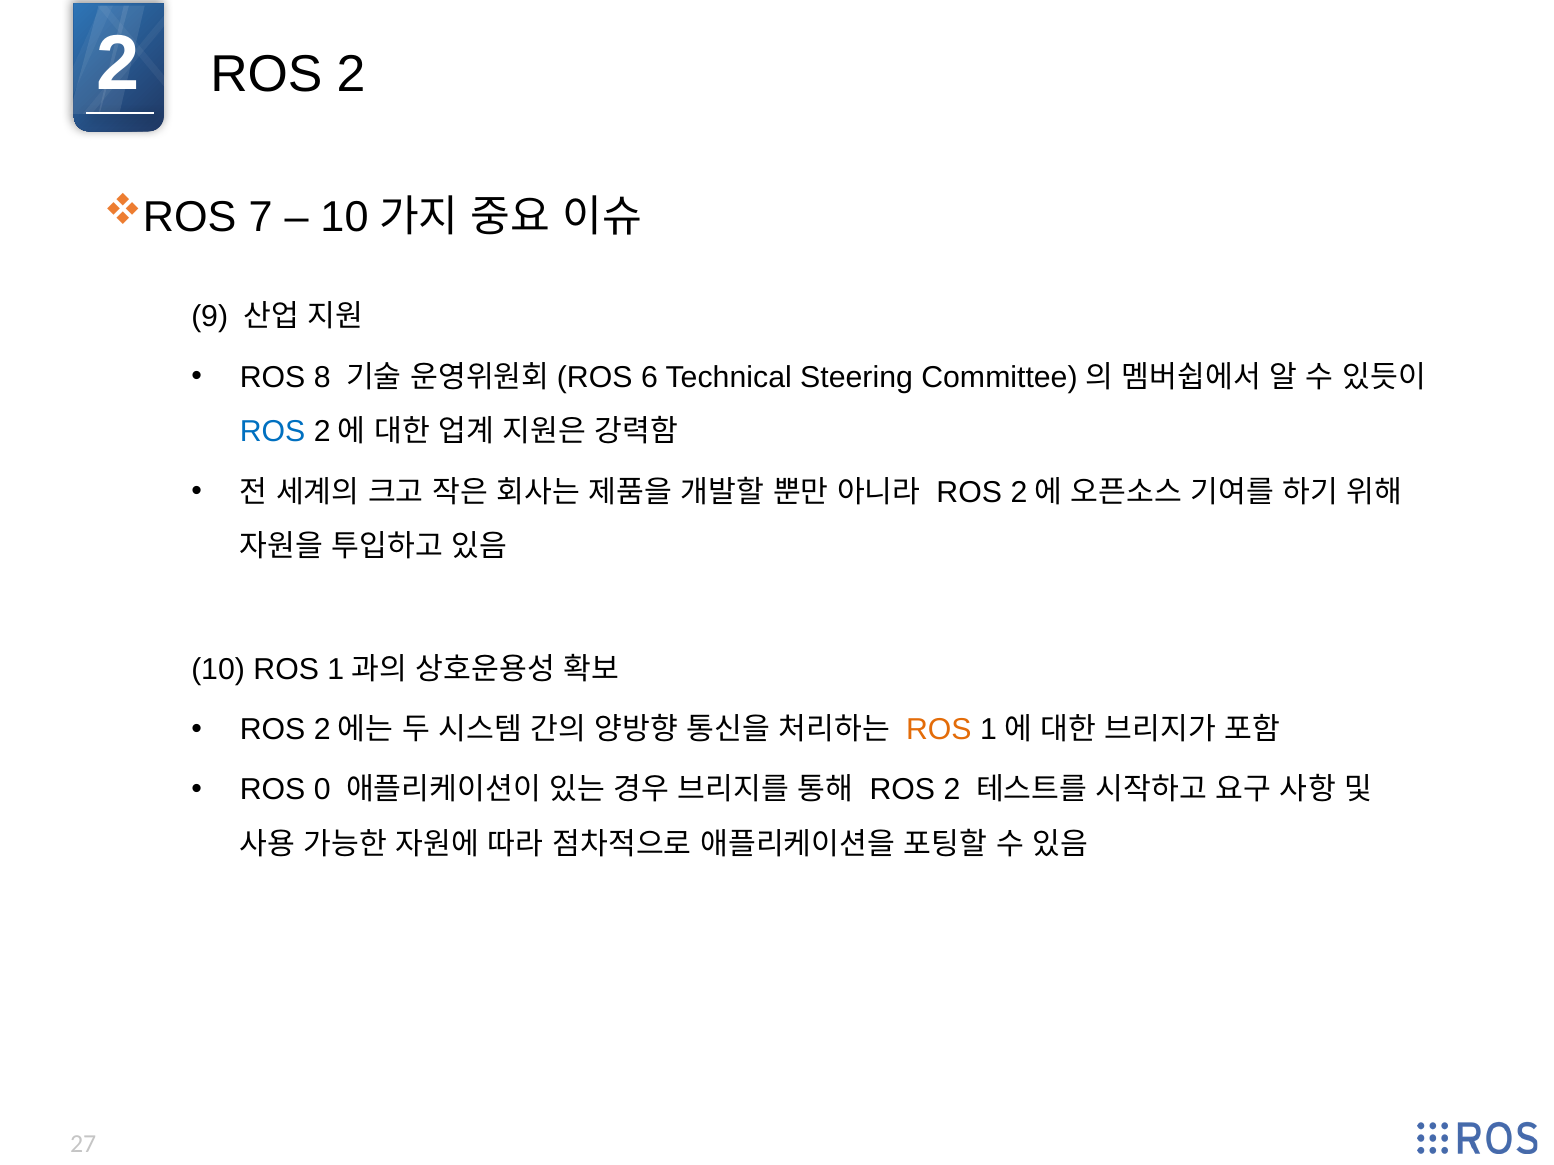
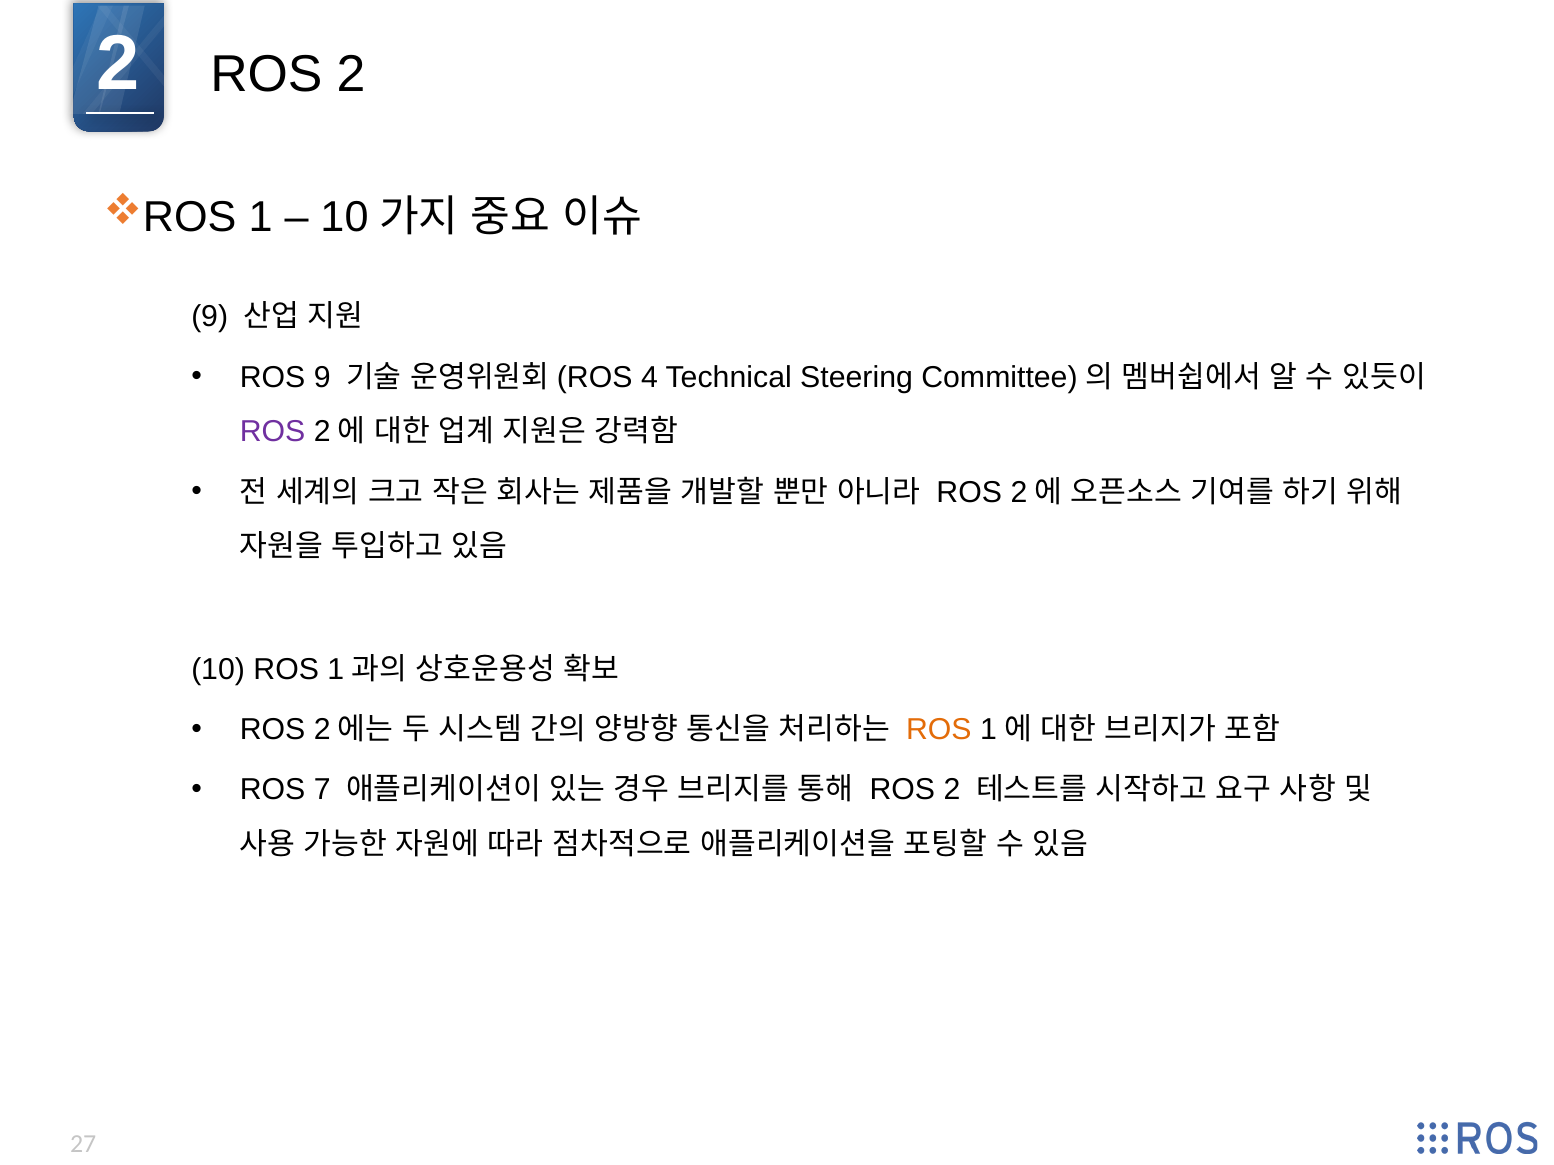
7: 7 -> 1
ROS 8: 8 -> 9
6: 6 -> 4
ROS at (273, 432) colour: blue -> purple
0: 0 -> 7
